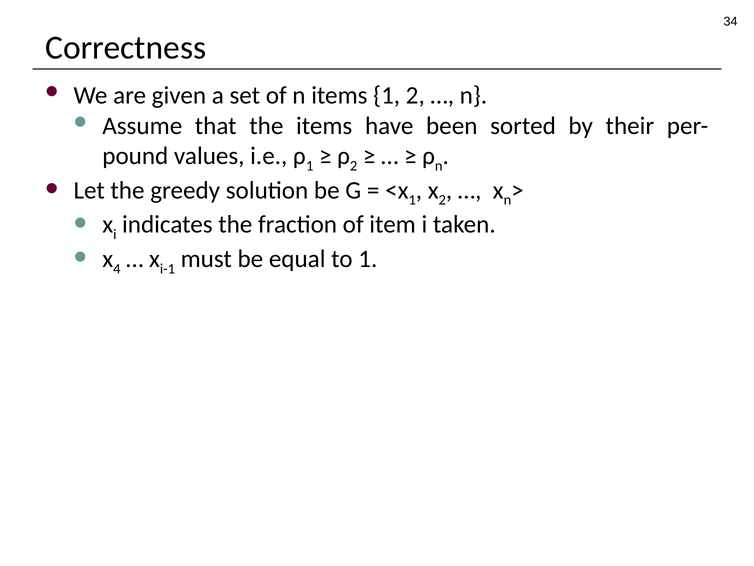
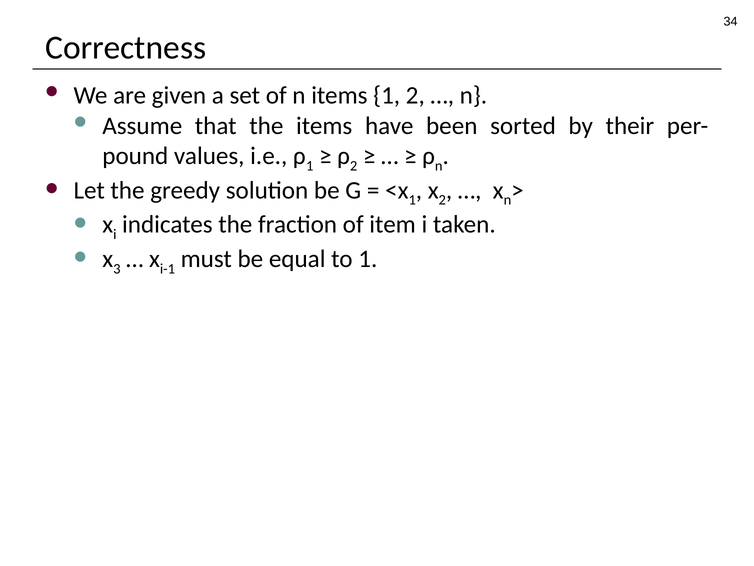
4: 4 -> 3
